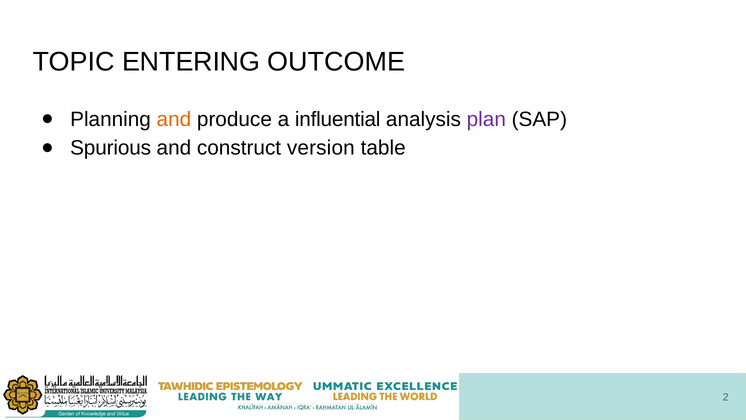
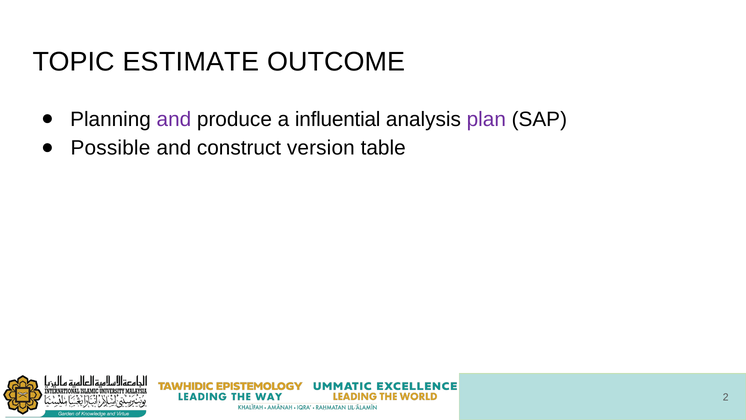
ENTERING: ENTERING -> ESTIMATE
and at (174, 119) colour: orange -> purple
Spurious: Spurious -> Possible
